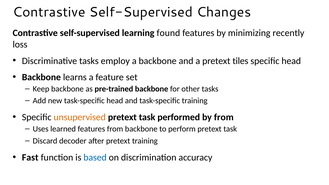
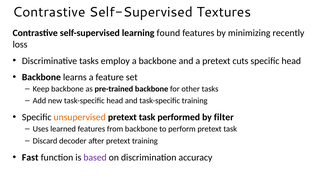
Changes: Changes -> Textures
tiles: tiles -> cuts
by from: from -> filter
based colour: blue -> purple
